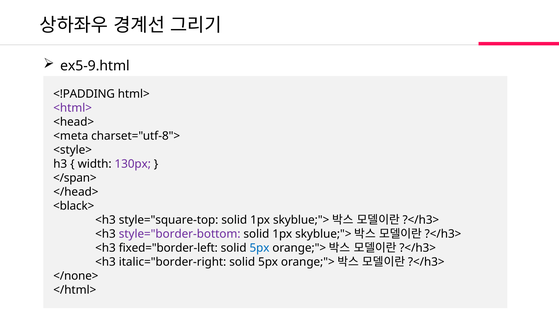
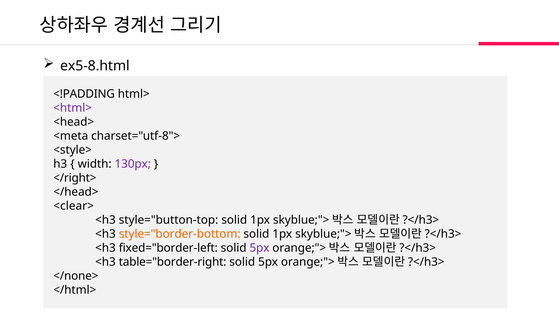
ex5-9.html: ex5-9.html -> ex5-8.html
</span>: </span> -> </right>
<black>: <black> -> <clear>
style="square-top: style="square-top -> style="button-top
style="border-bottom colour: purple -> orange
5px at (259, 247) colour: blue -> purple
italic="border-right: italic="border-right -> table="border-right
